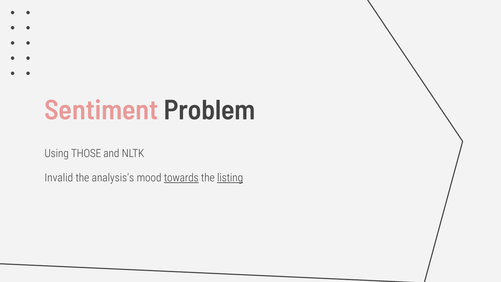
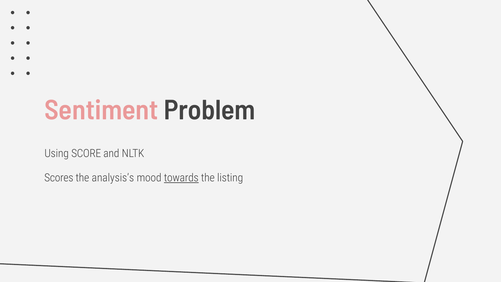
THOSE: THOSE -> SCORE
Invalid: Invalid -> Scores
listing underline: present -> none
